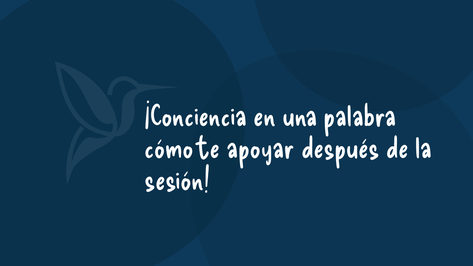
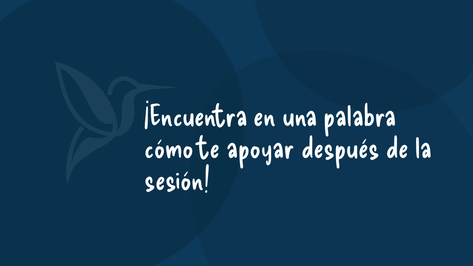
¡Conciencia: ¡Conciencia -> ¡Encuentra
